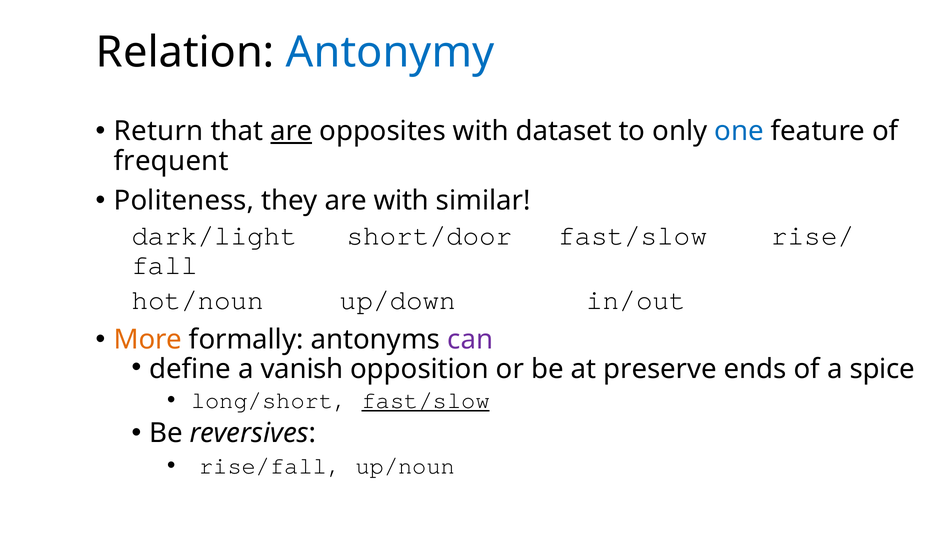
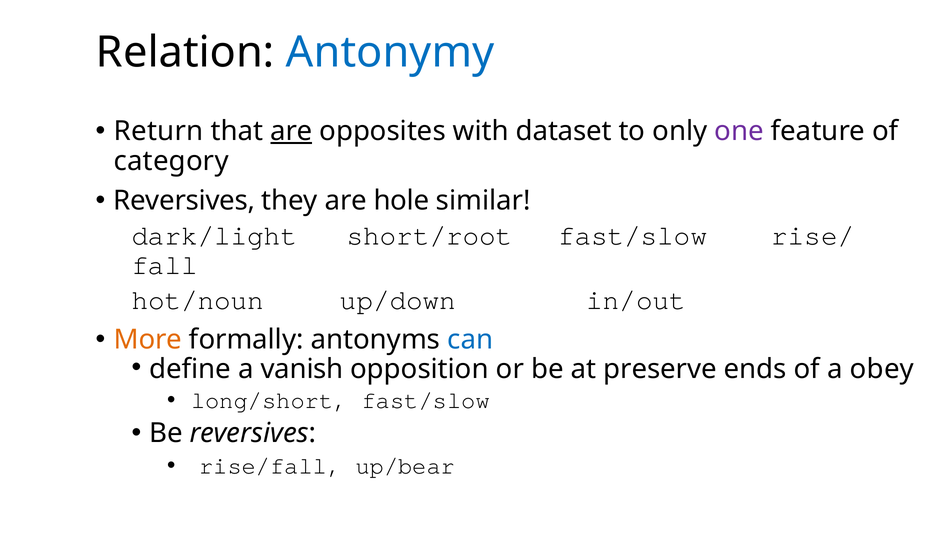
one colour: blue -> purple
frequent: frequent -> category
Politeness at (184, 201): Politeness -> Reversives
are with: with -> hole
short/door: short/door -> short/root
can colour: purple -> blue
spice: spice -> obey
fast/slow at (426, 401) underline: present -> none
up/noun: up/noun -> up/bear
